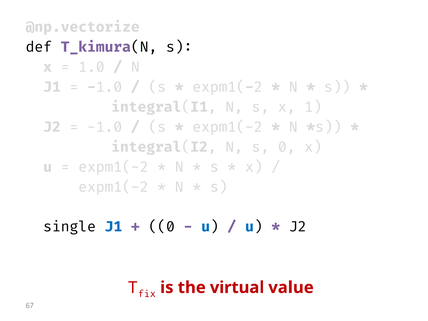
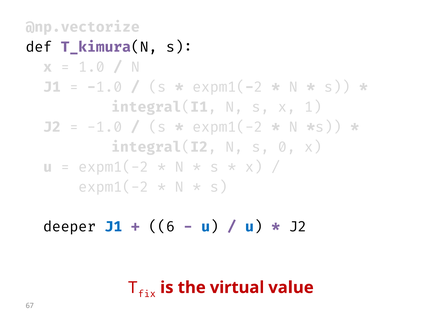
single: single -> deeper
0 at (162, 227): 0 -> 6
